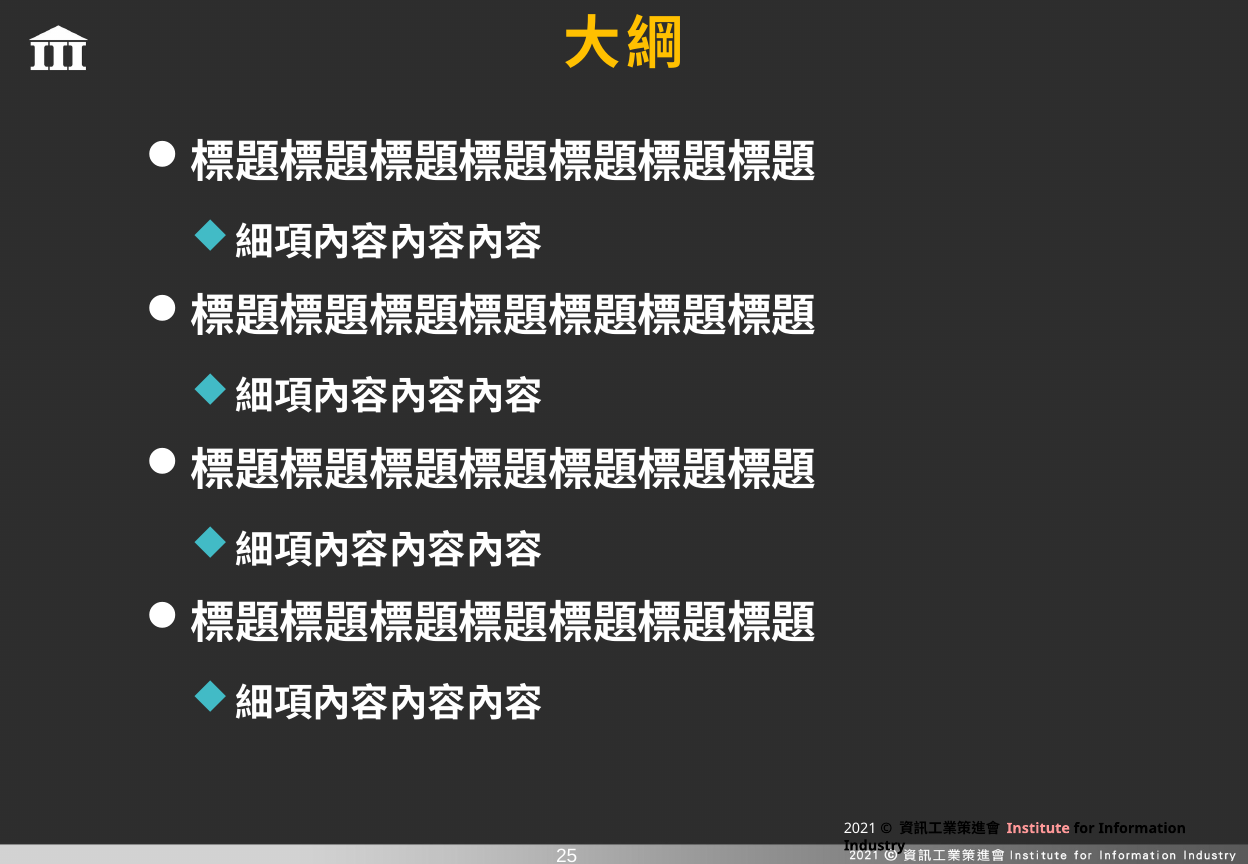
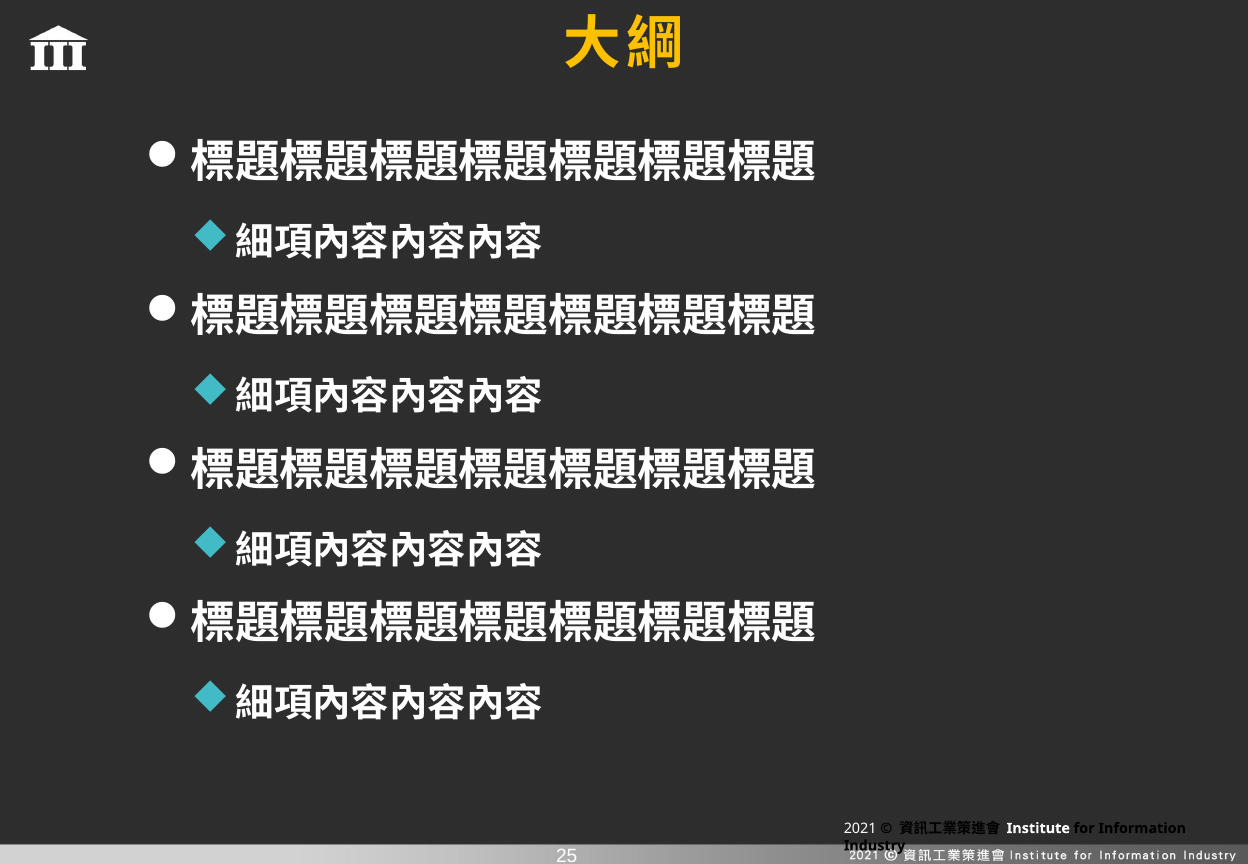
Institute colour: pink -> white
